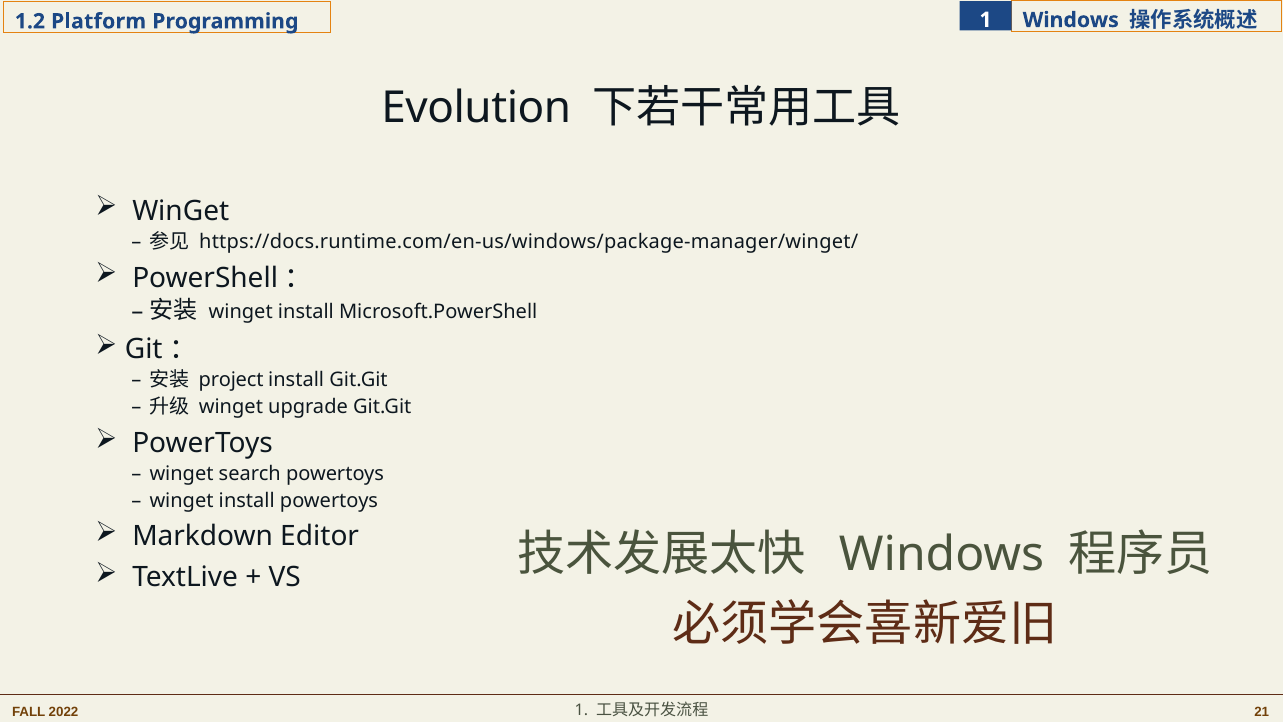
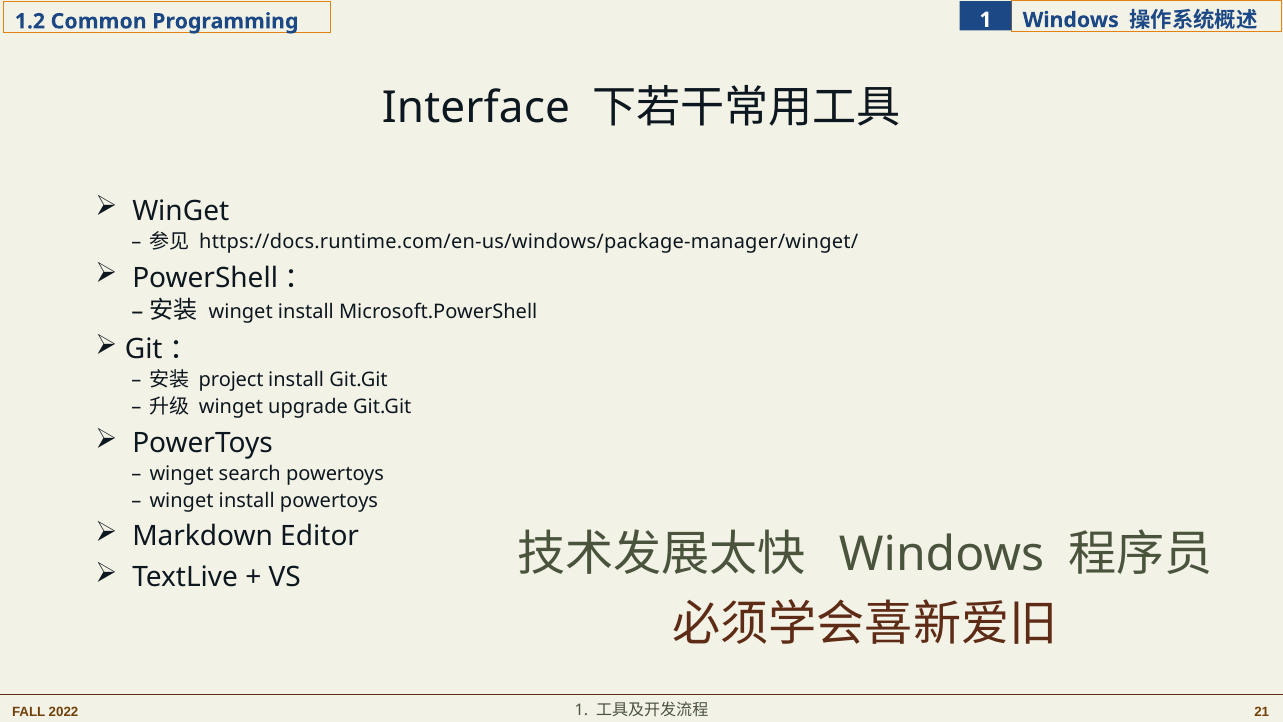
Platform: Platform -> Common
Evolution: Evolution -> Interface
